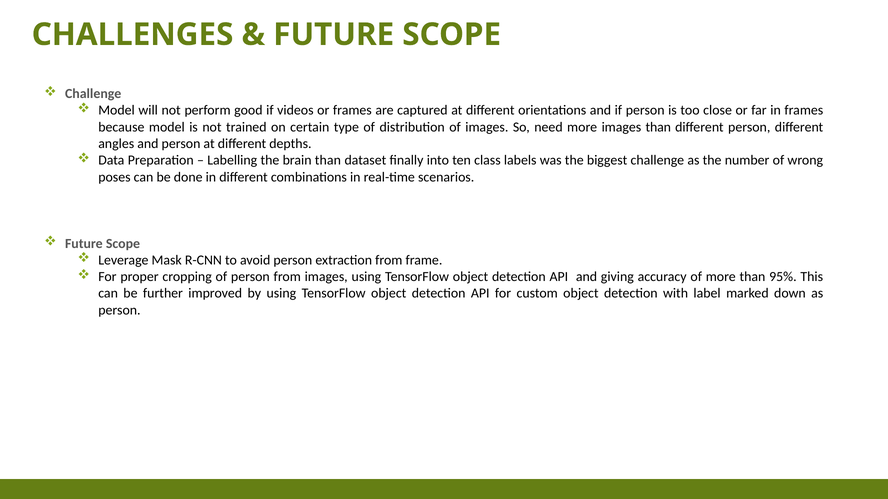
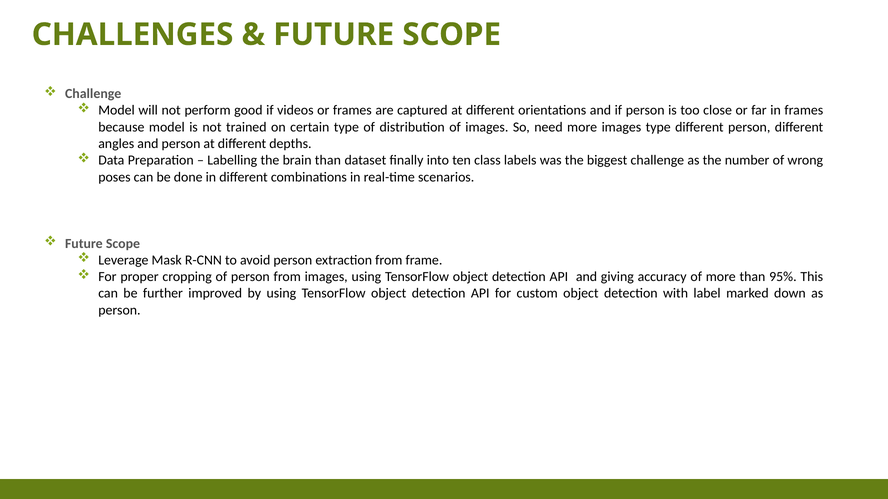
images than: than -> type
